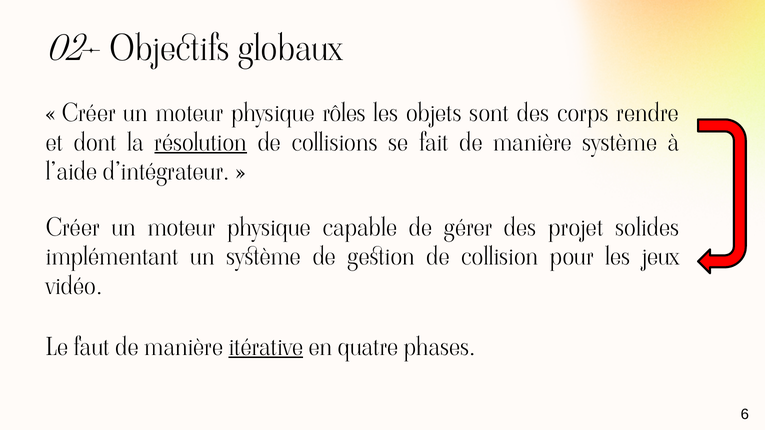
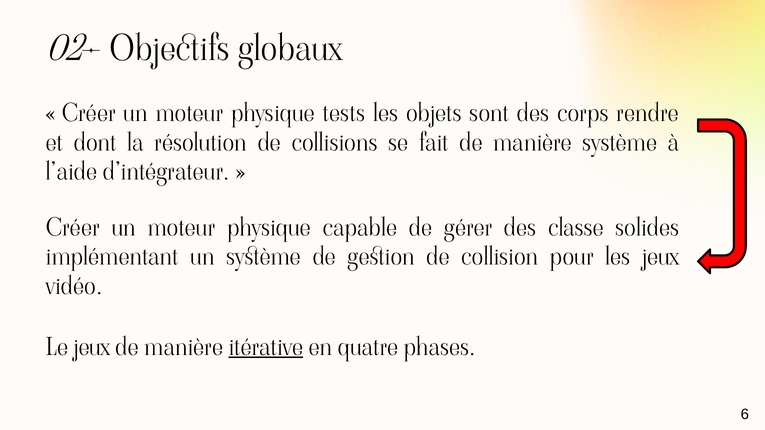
rôles: rôles -> tests
résolution underline: present -> none
projet: projet -> classe
Le faut: faut -> jeux
